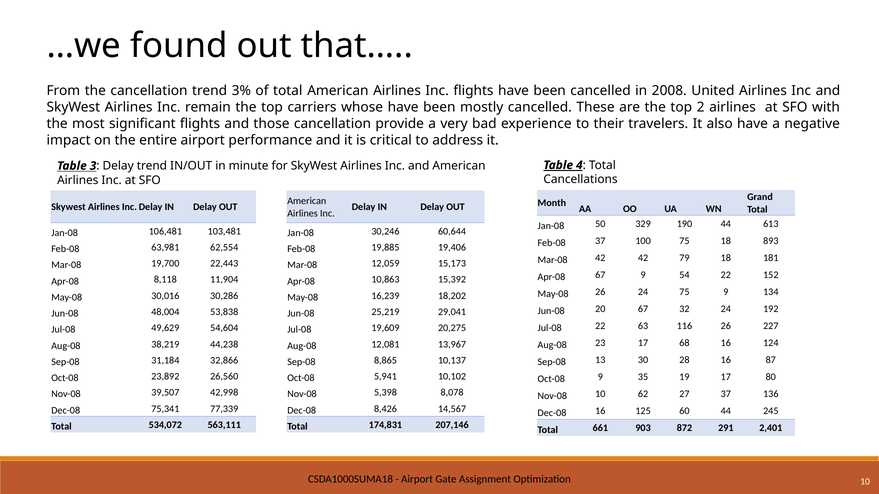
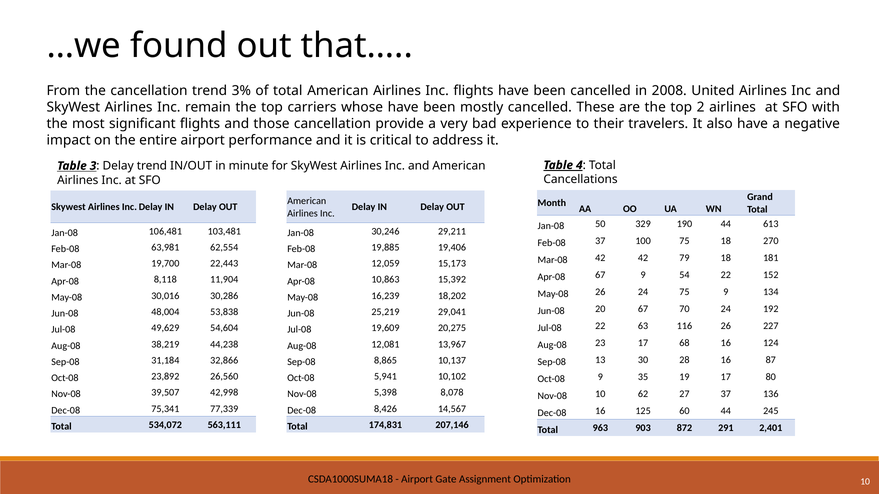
60,644: 60,644 -> 29,211
893: 893 -> 270
32: 32 -> 70
661: 661 -> 963
